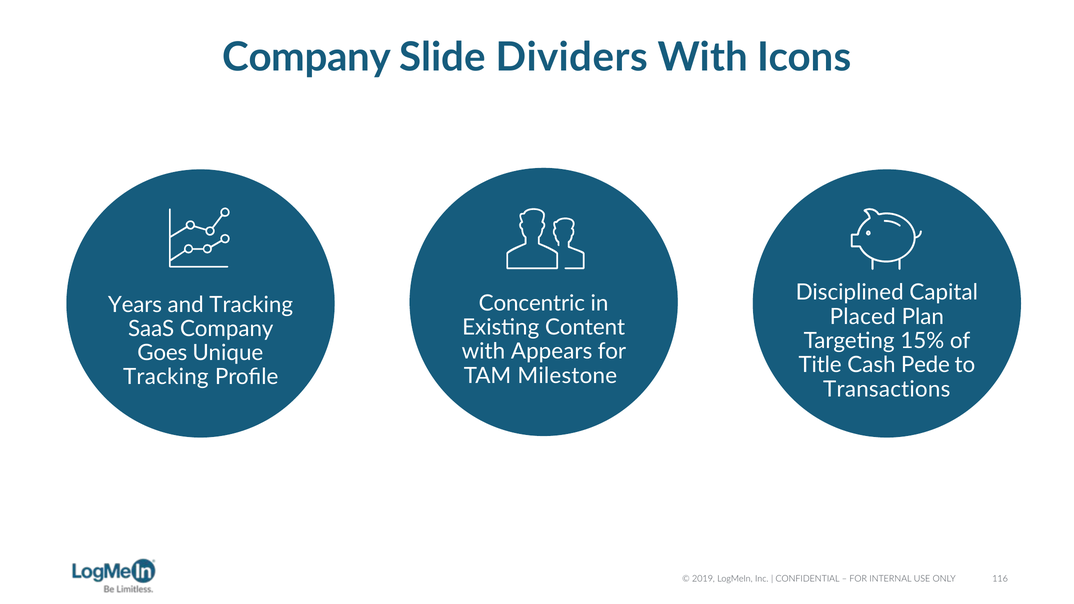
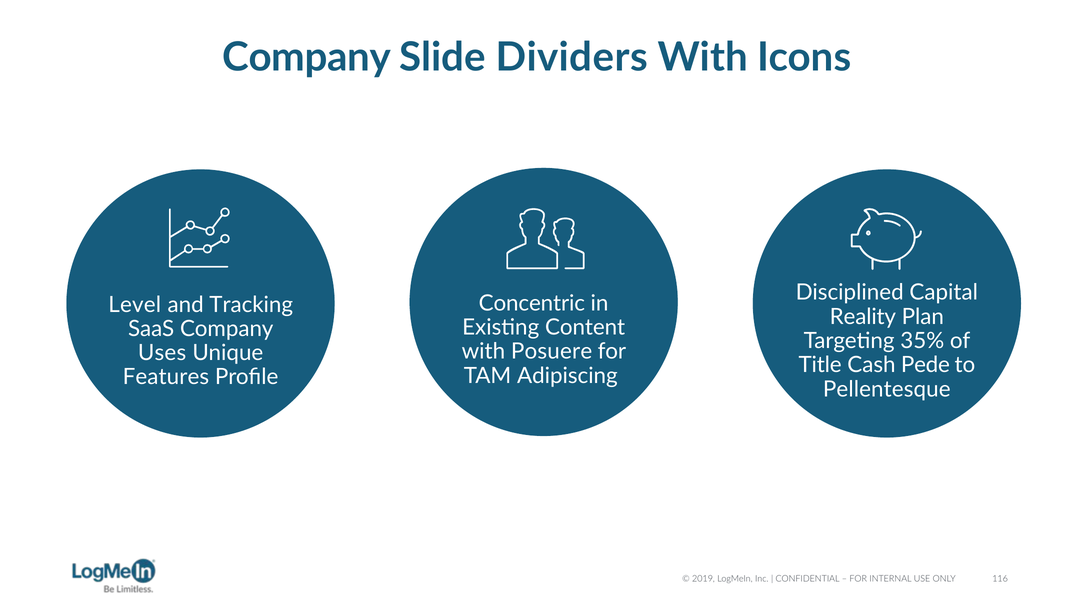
Years: Years -> Level
Placed: Placed -> Reality
15%: 15% -> 35%
Appears: Appears -> Posuere
Goes: Goes -> Uses
Milestone: Milestone -> Adipiscing
Tracking at (166, 377): Tracking -> Features
Transactions: Transactions -> Pellentesque
